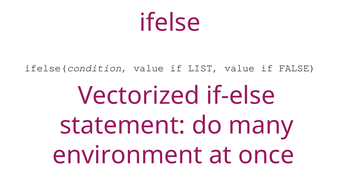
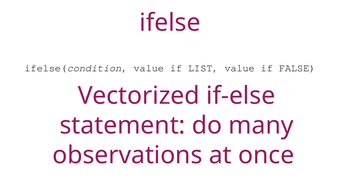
environment: environment -> observations
